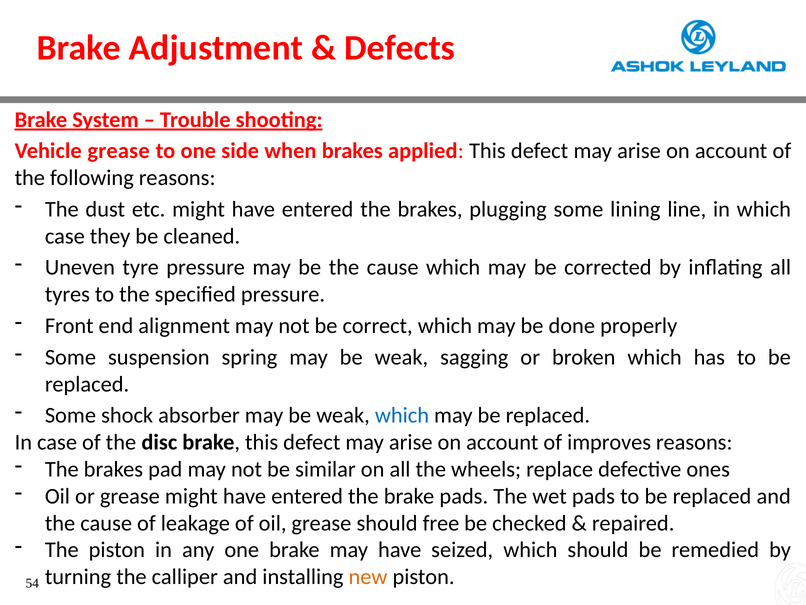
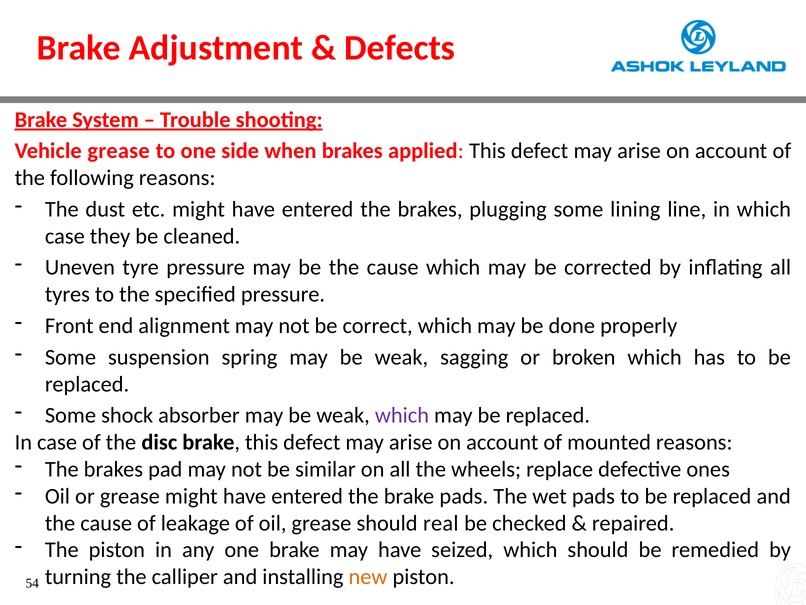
which at (402, 415) colour: blue -> purple
improves: improves -> mounted
free: free -> real
